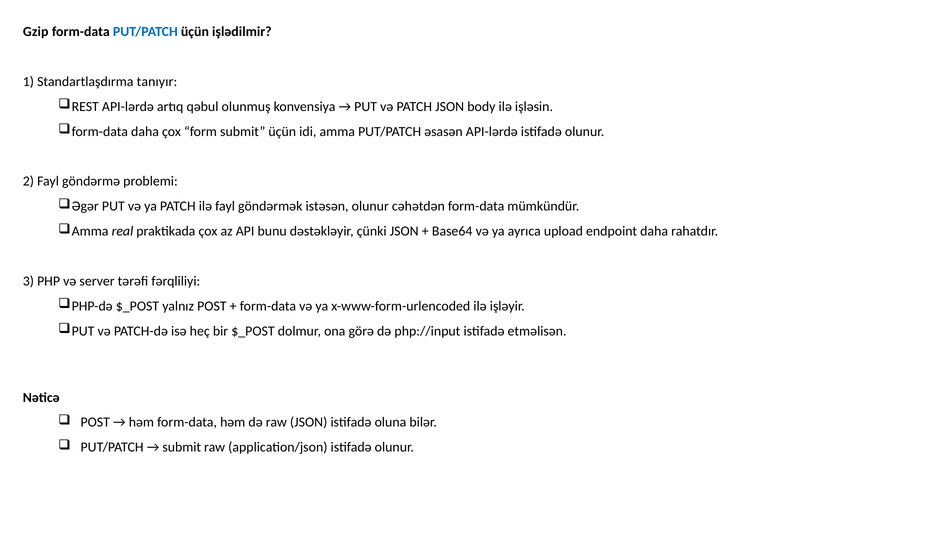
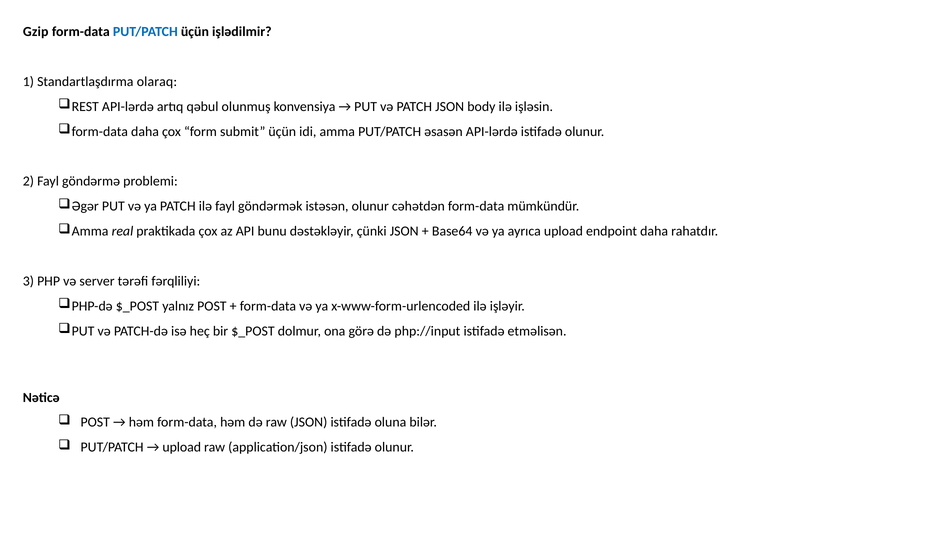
tanıyır: tanıyır -> olaraq
submit at (182, 447): submit -> upload
